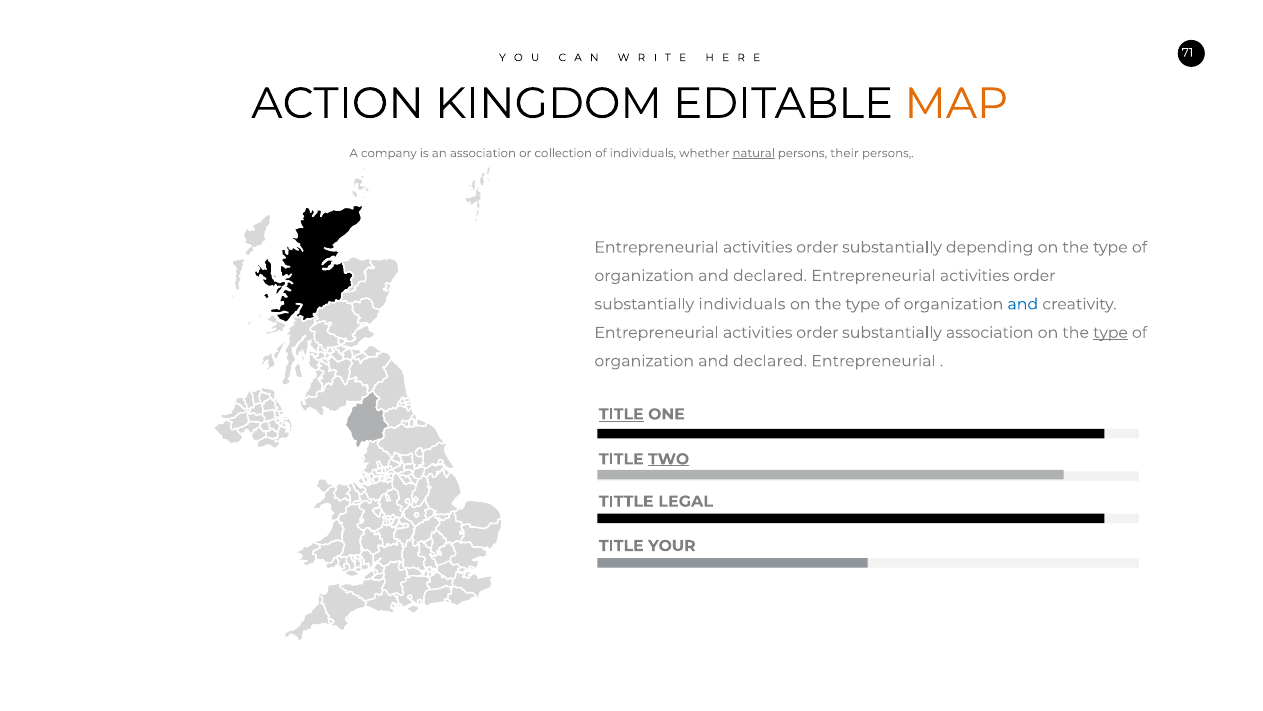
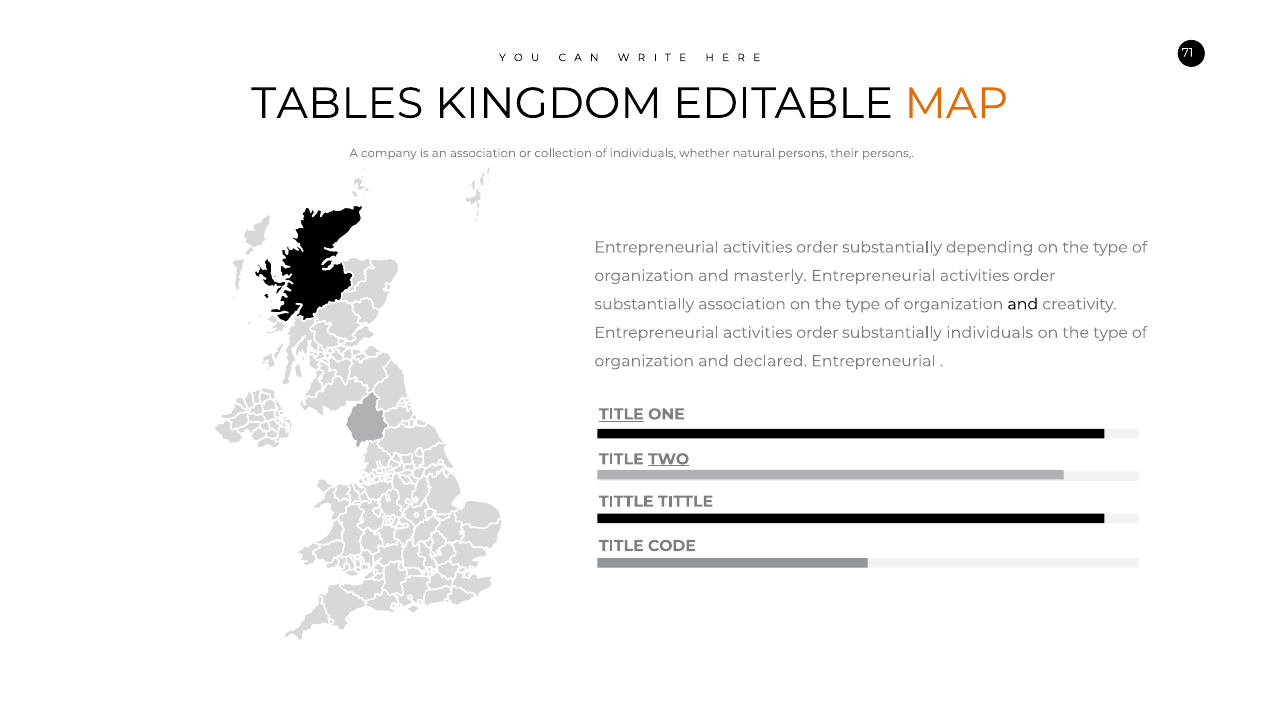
ACTION: ACTION -> TABLES
natural underline: present -> none
declared at (770, 276): declared -> masterly
substantially individuals: individuals -> association
and at (1023, 304) colour: blue -> black
substantially association: association -> individuals
type at (1111, 332) underline: present -> none
TITTLE LEGAL: LEGAL -> TITTLE
YOUR: YOUR -> CODE
